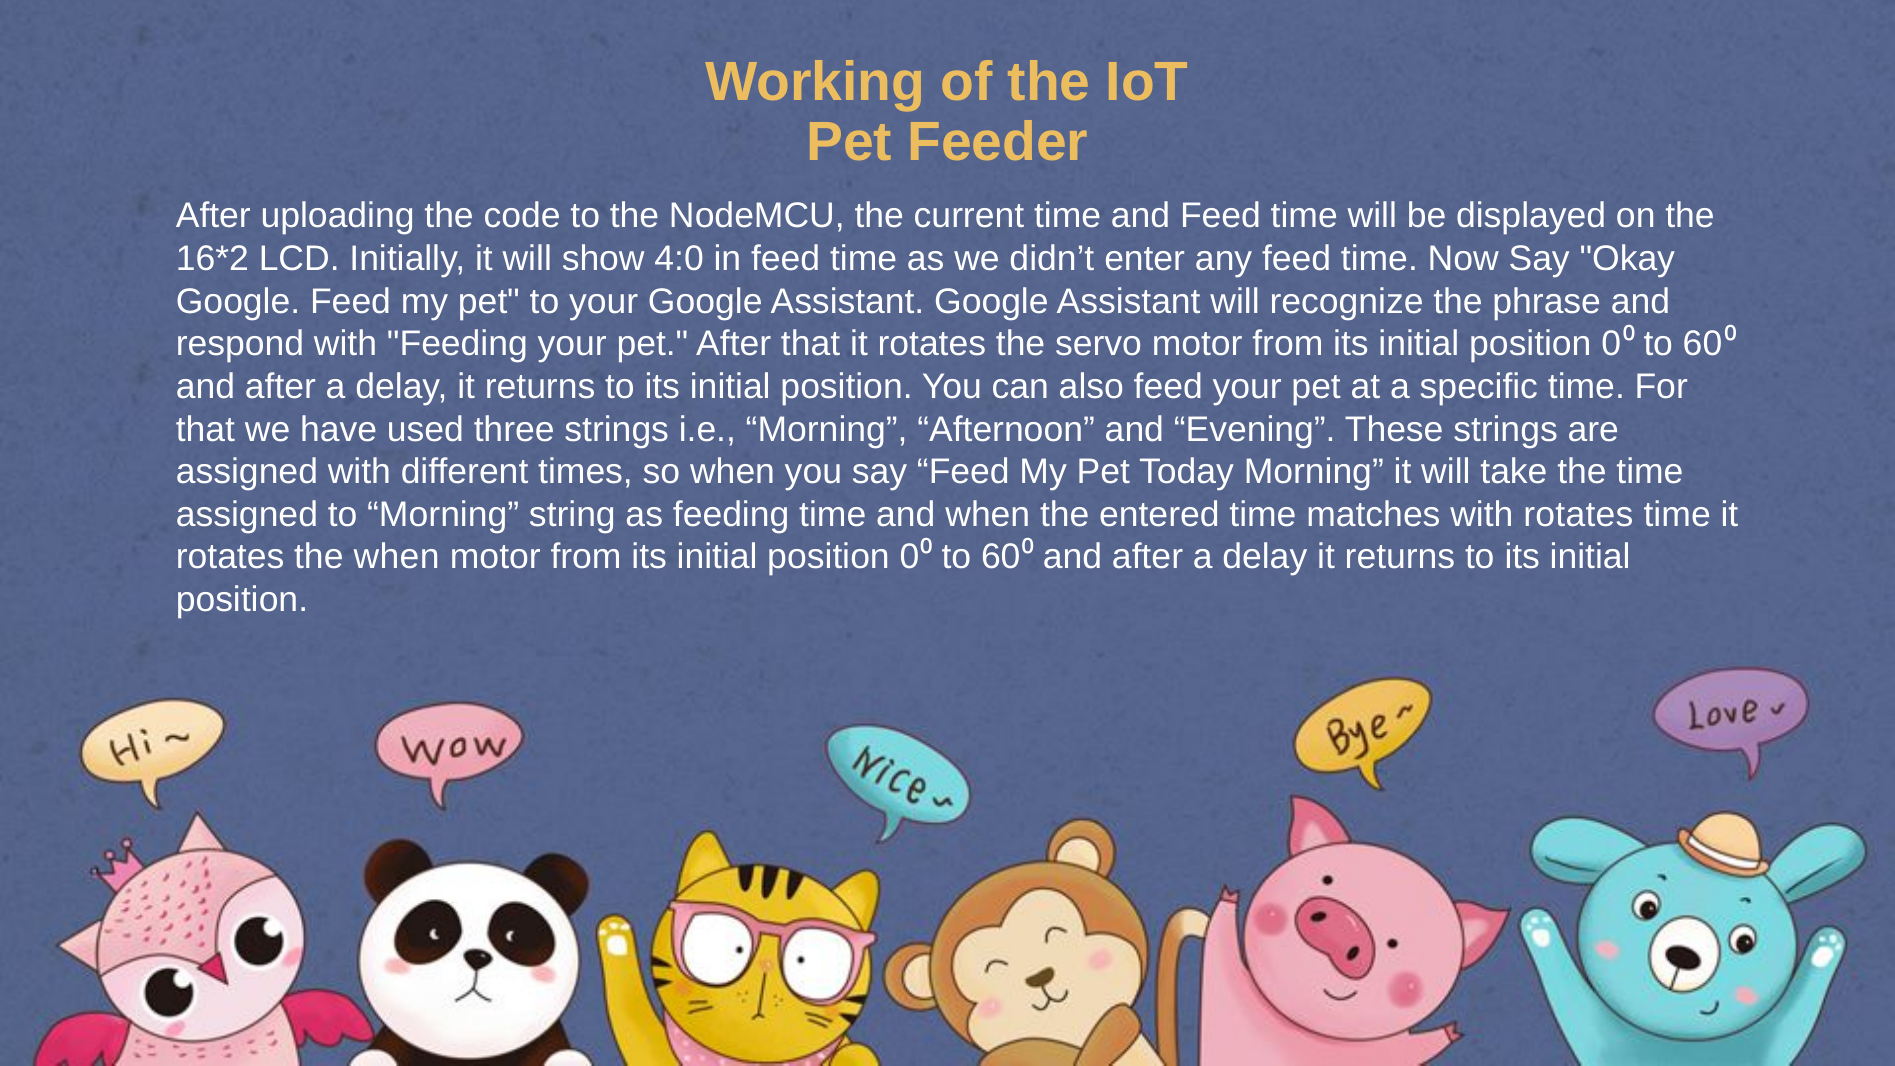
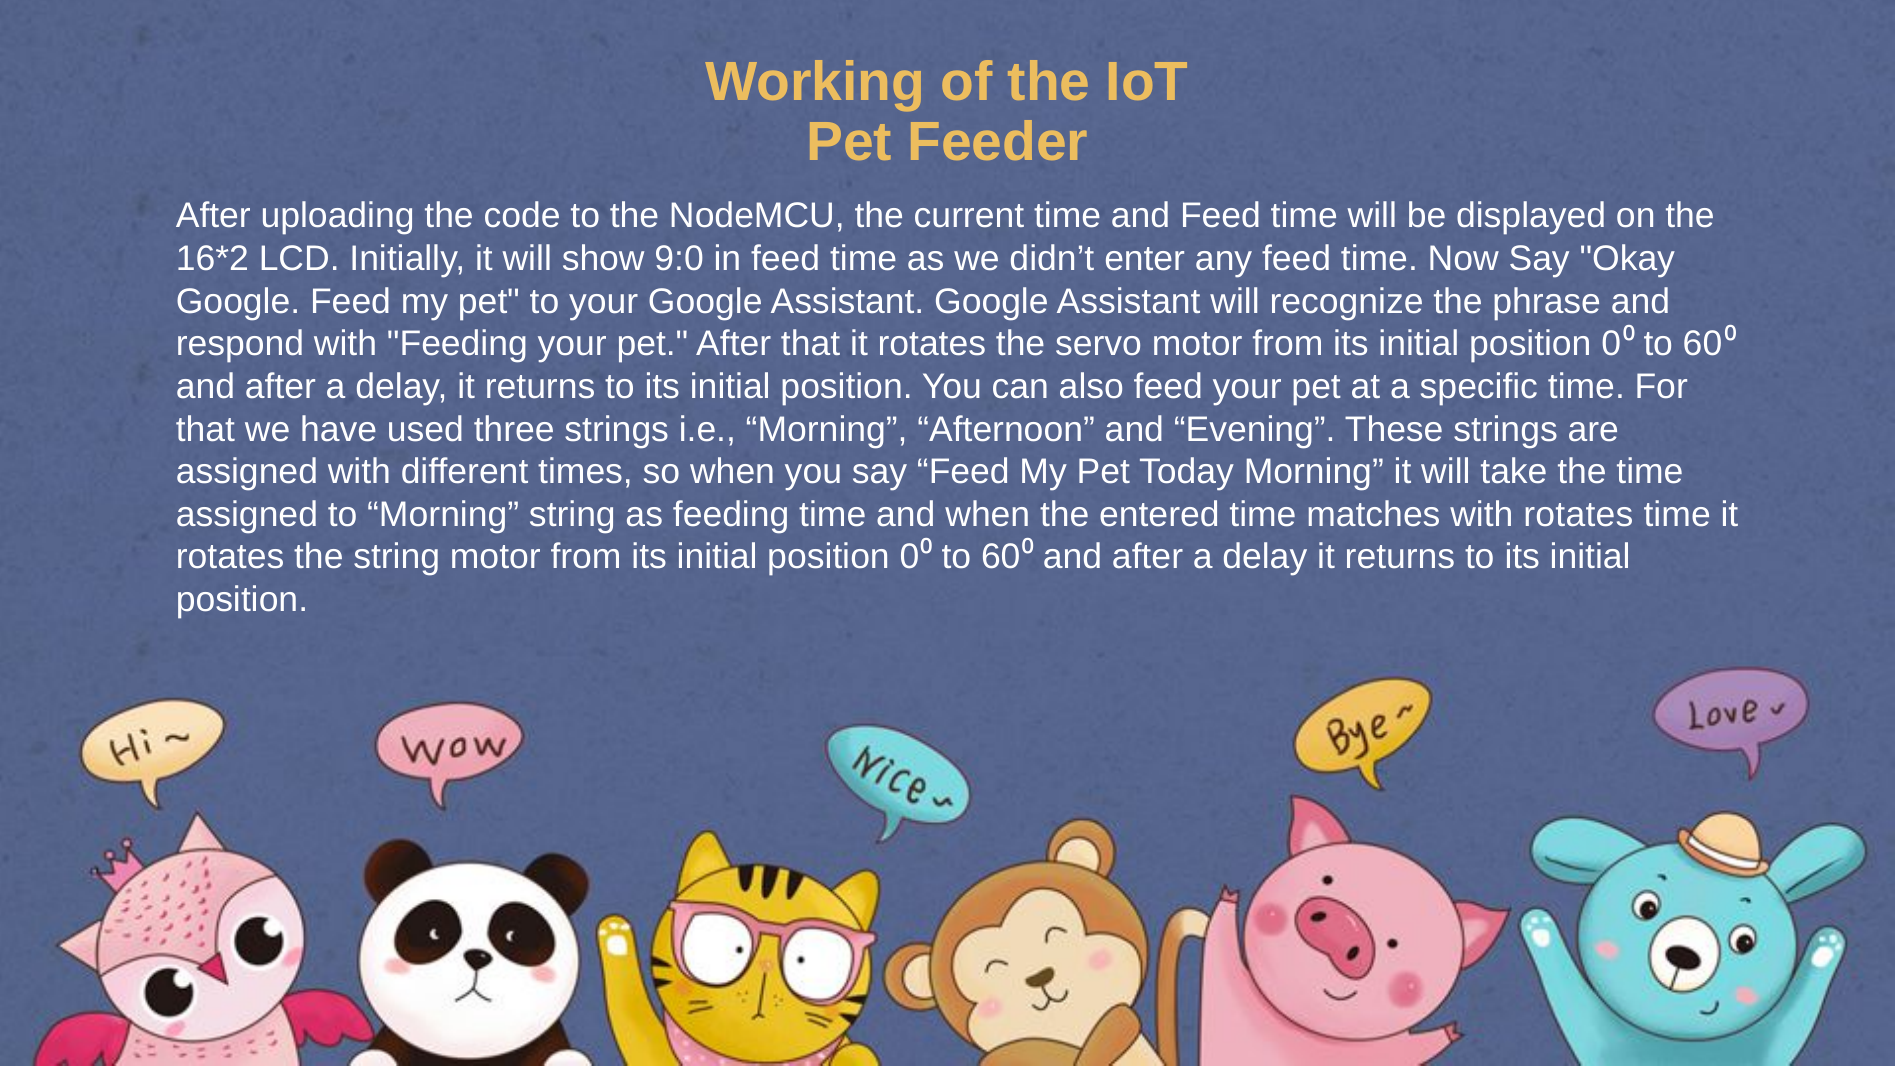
4:0: 4:0 -> 9:0
the when: when -> string
